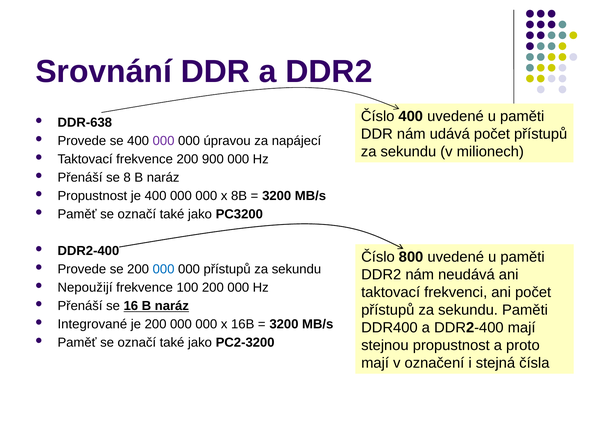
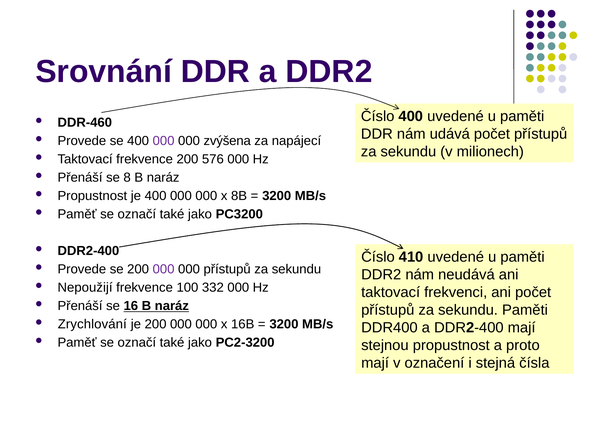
DDR-638: DDR-638 -> DDR-460
úpravou: úpravou -> zvýšena
900: 900 -> 576
800: 800 -> 410
000 at (164, 269) colour: blue -> purple
100 200: 200 -> 332
Integrované: Integrované -> Zrychlování
